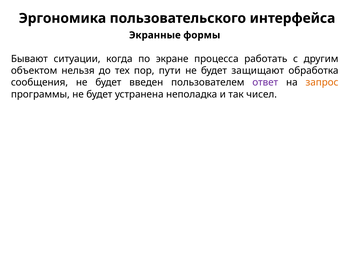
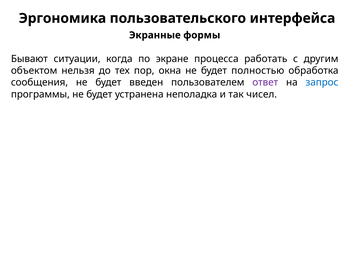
пути: пути -> окна
защищают: защищают -> полностью
запрос colour: orange -> blue
